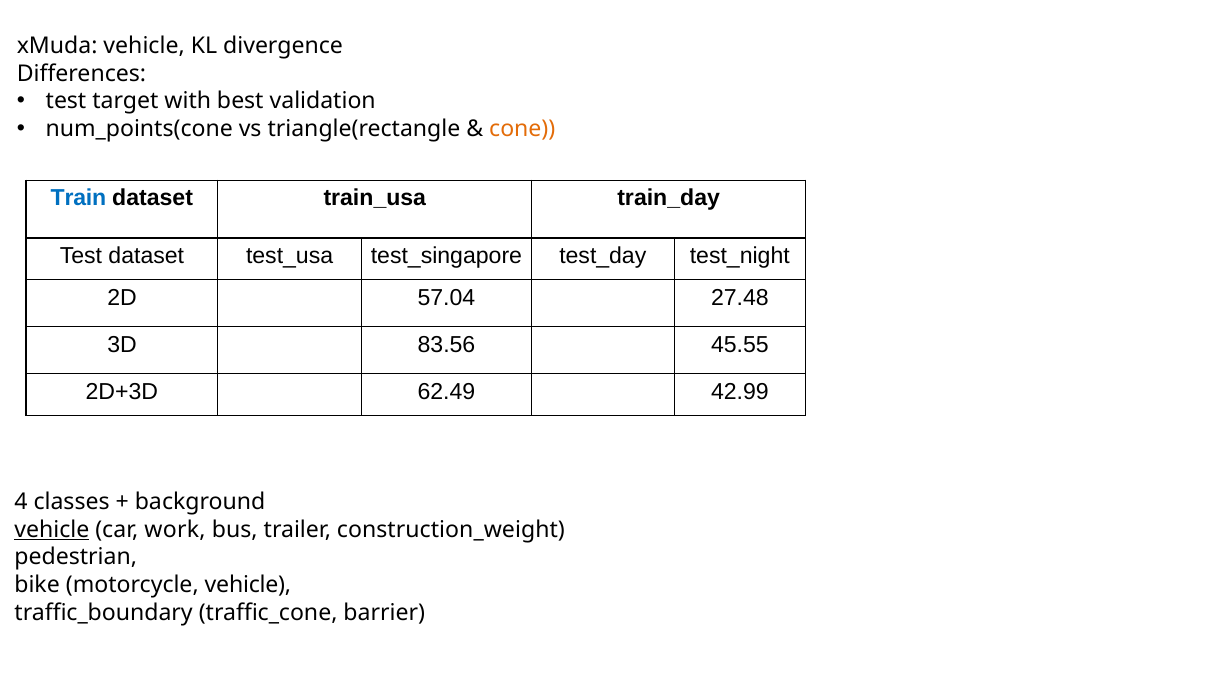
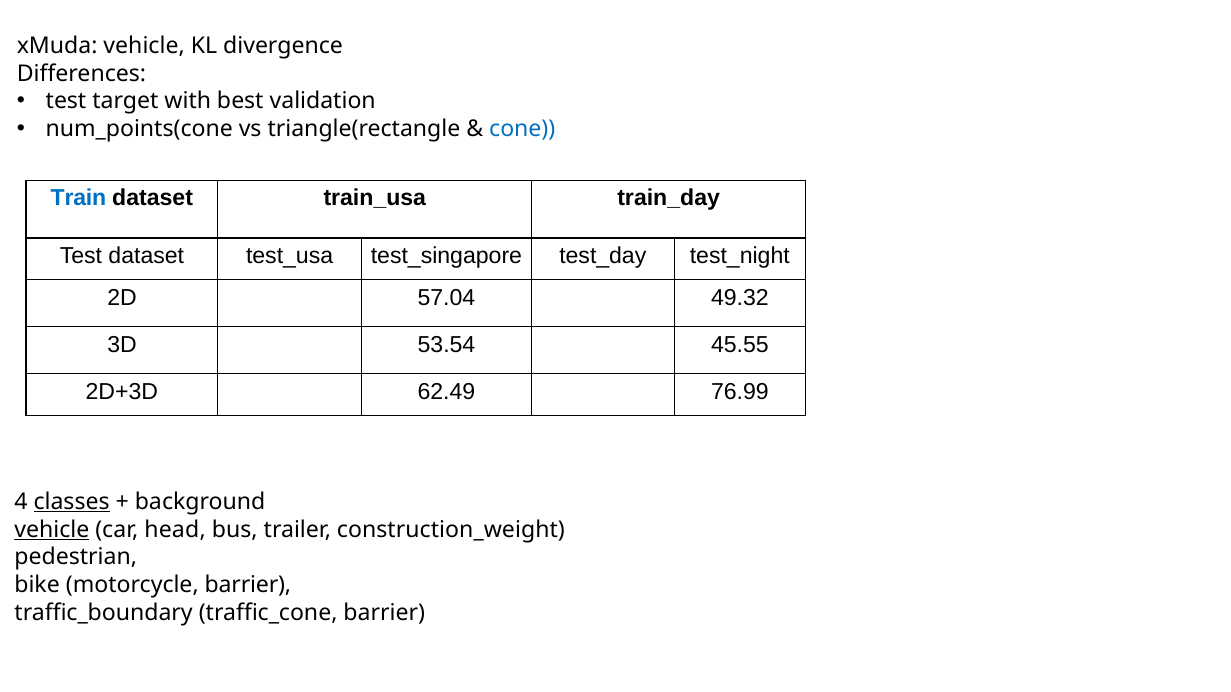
cone colour: orange -> blue
27.48: 27.48 -> 49.32
83.56: 83.56 -> 53.54
42.99: 42.99 -> 76.99
classes underline: none -> present
work: work -> head
motorcycle vehicle: vehicle -> barrier
